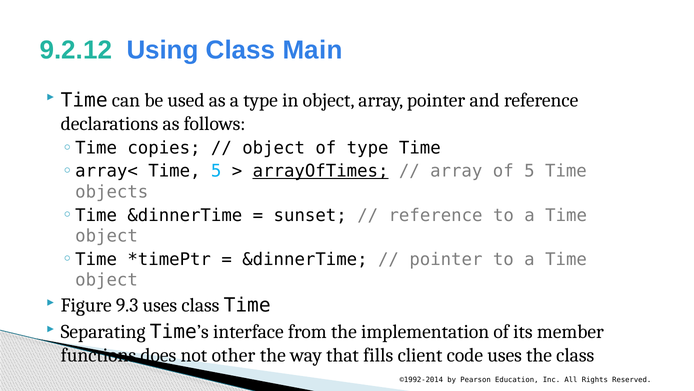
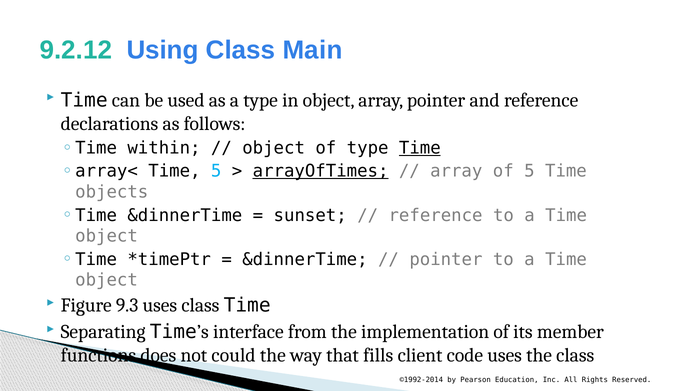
copies: copies -> within
Time at (420, 148) underline: none -> present
other: other -> could
